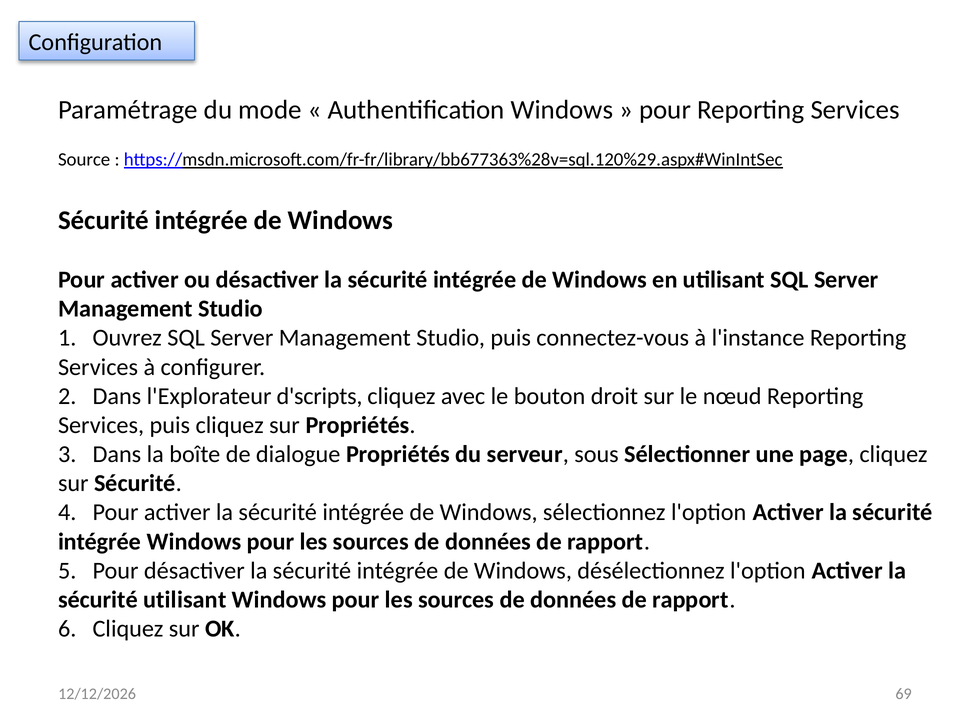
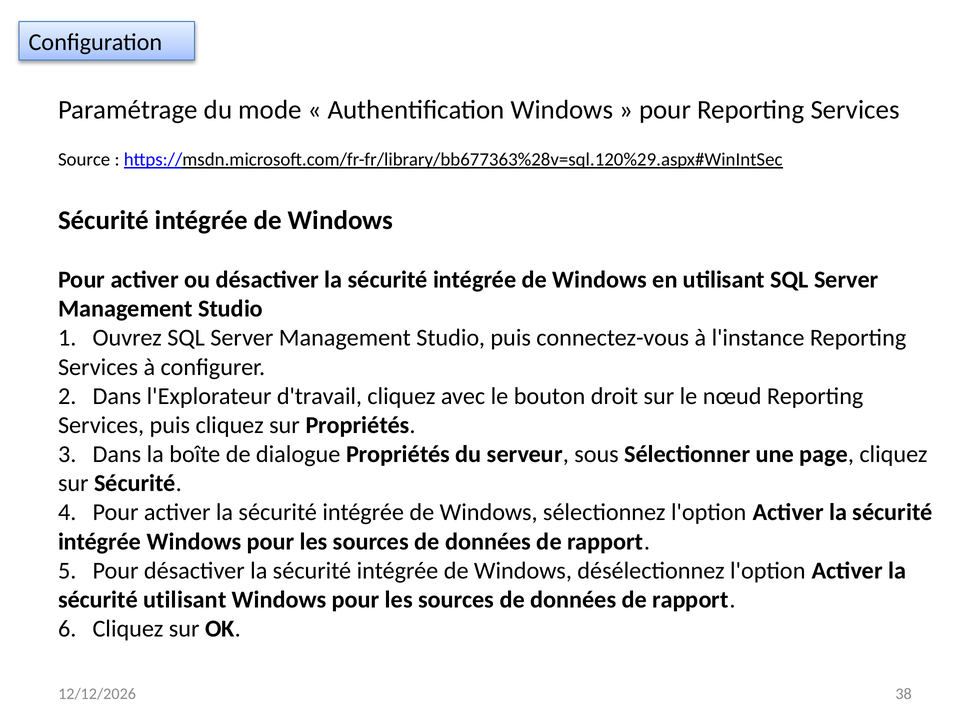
d'scripts: d'scripts -> d'travail
69: 69 -> 38
